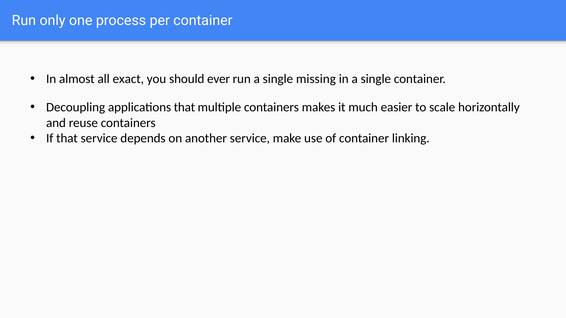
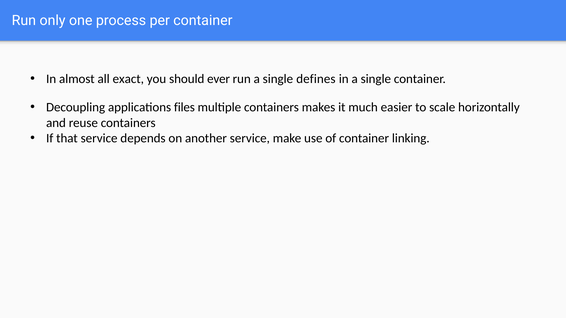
missing: missing -> defines
applications that: that -> files
